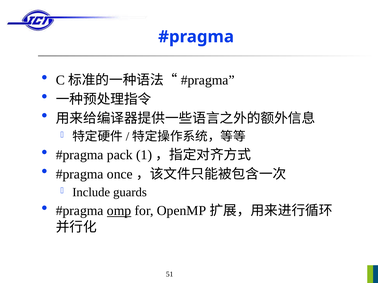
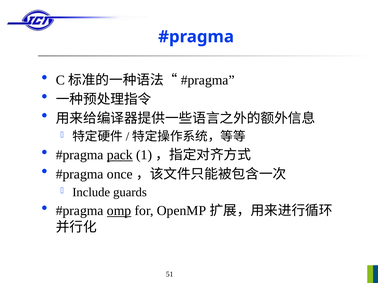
pack underline: none -> present
